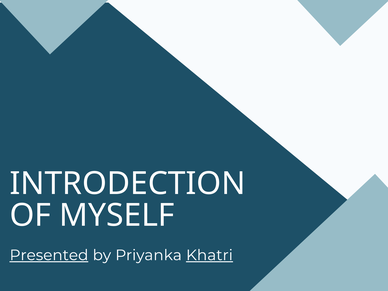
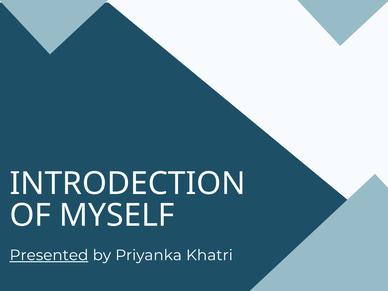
Khatri underline: present -> none
